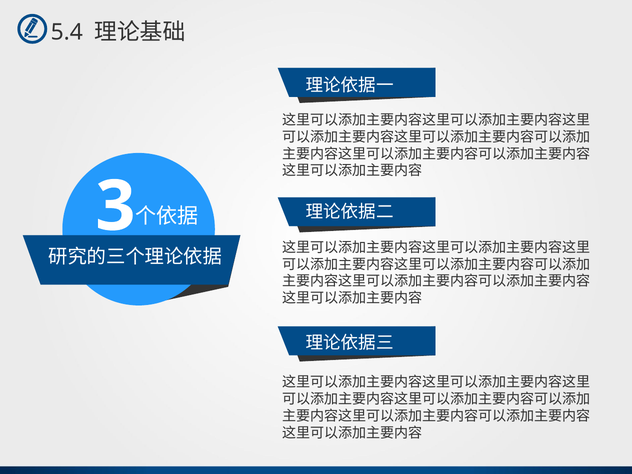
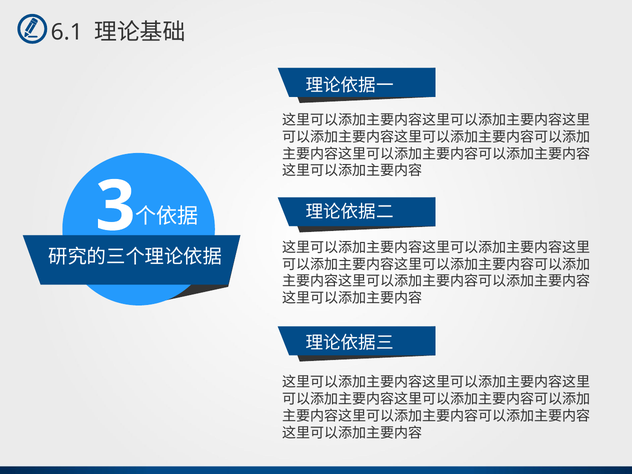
5.4: 5.4 -> 6.1
